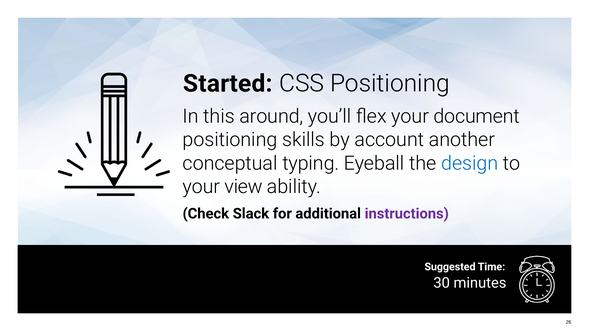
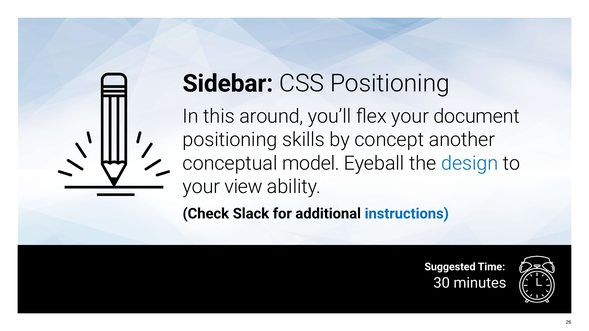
Started: Started -> Sidebar
account: account -> concept
typing: typing -> model
instructions colour: purple -> blue
